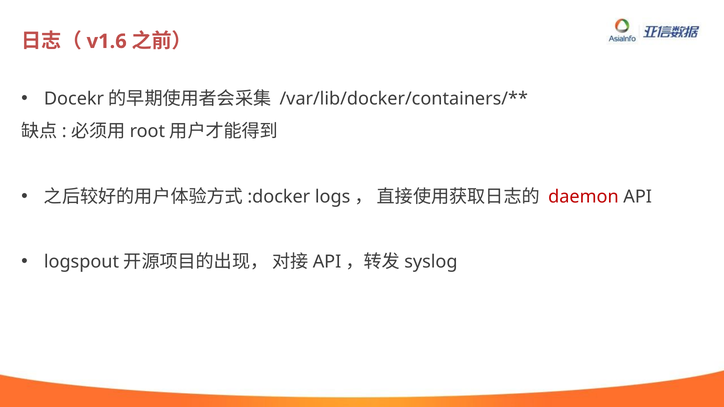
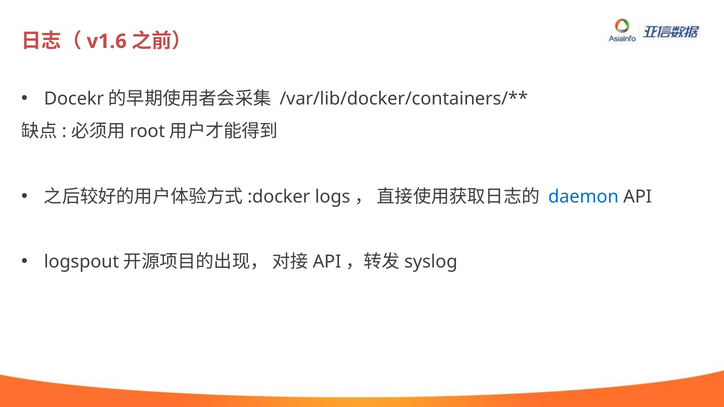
daemon colour: red -> blue
